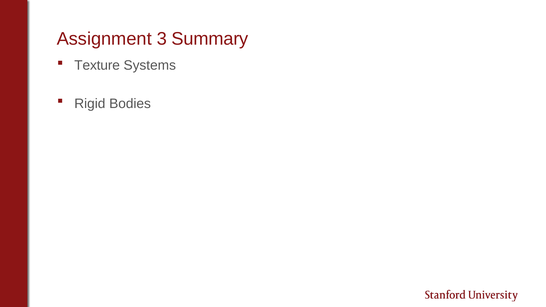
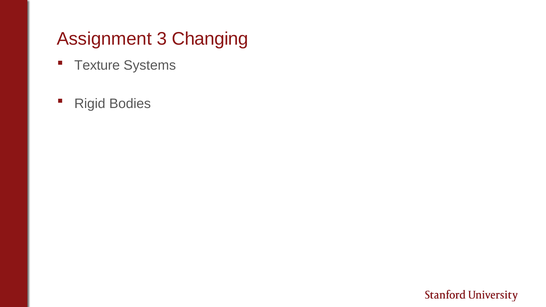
Summary: Summary -> Changing
